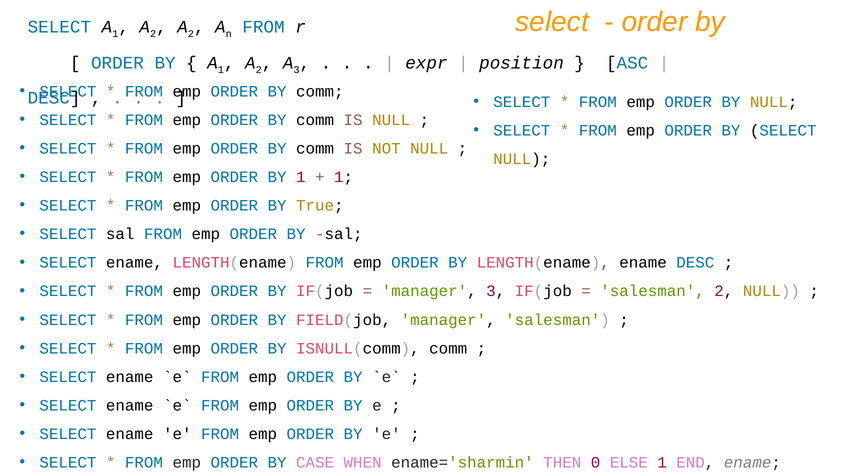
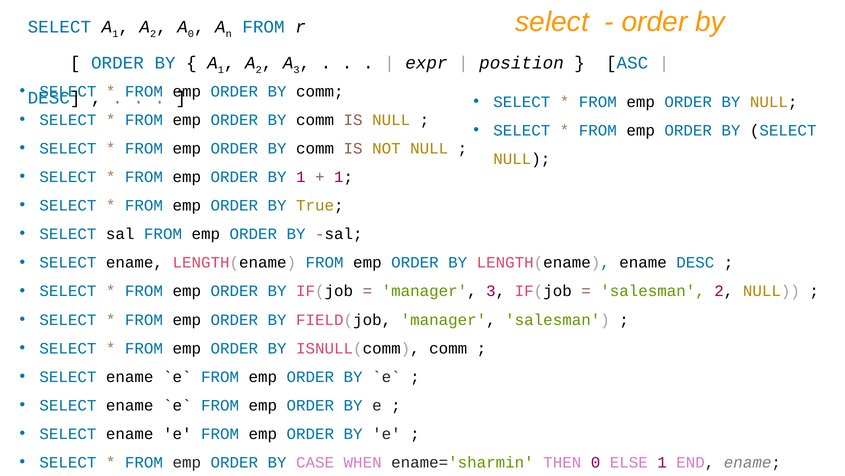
2 at (191, 34): 2 -> 0
